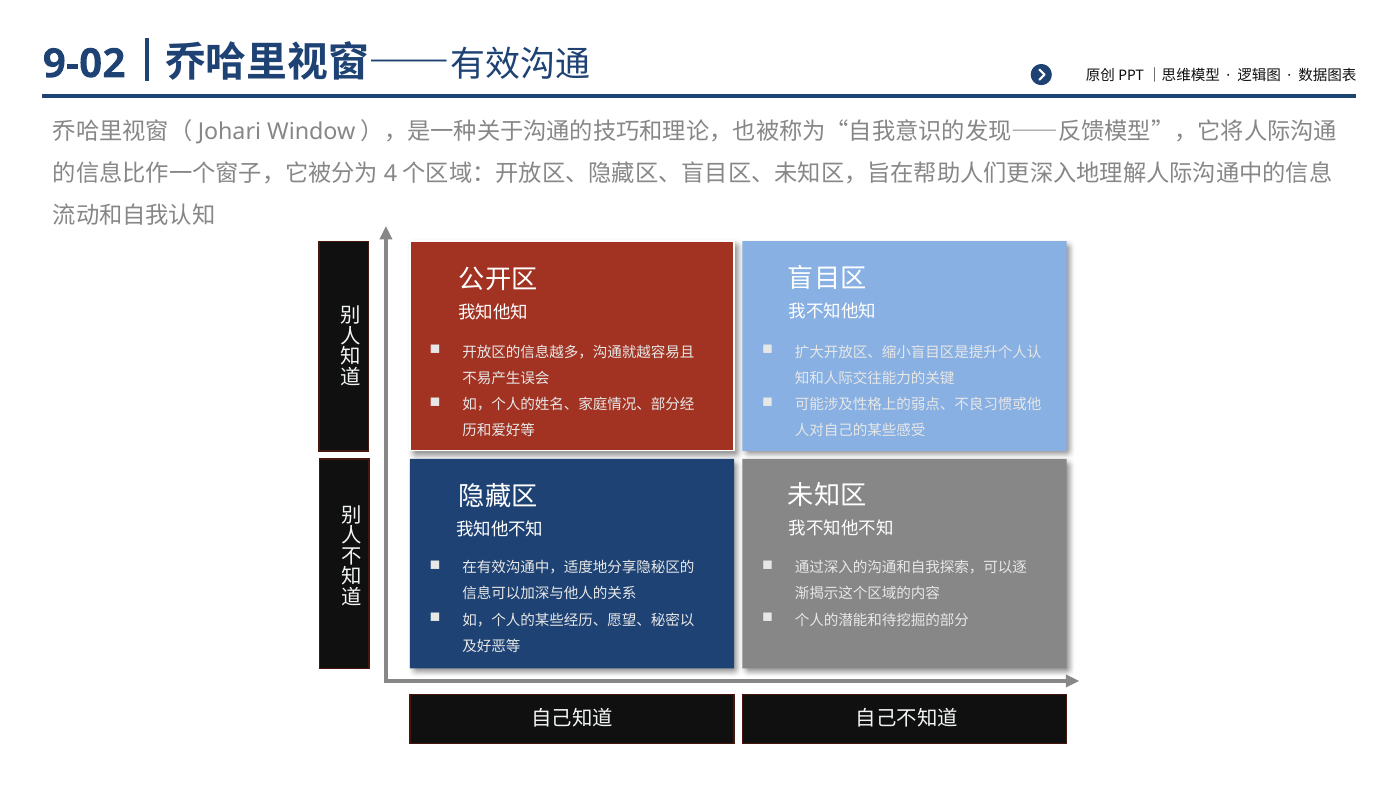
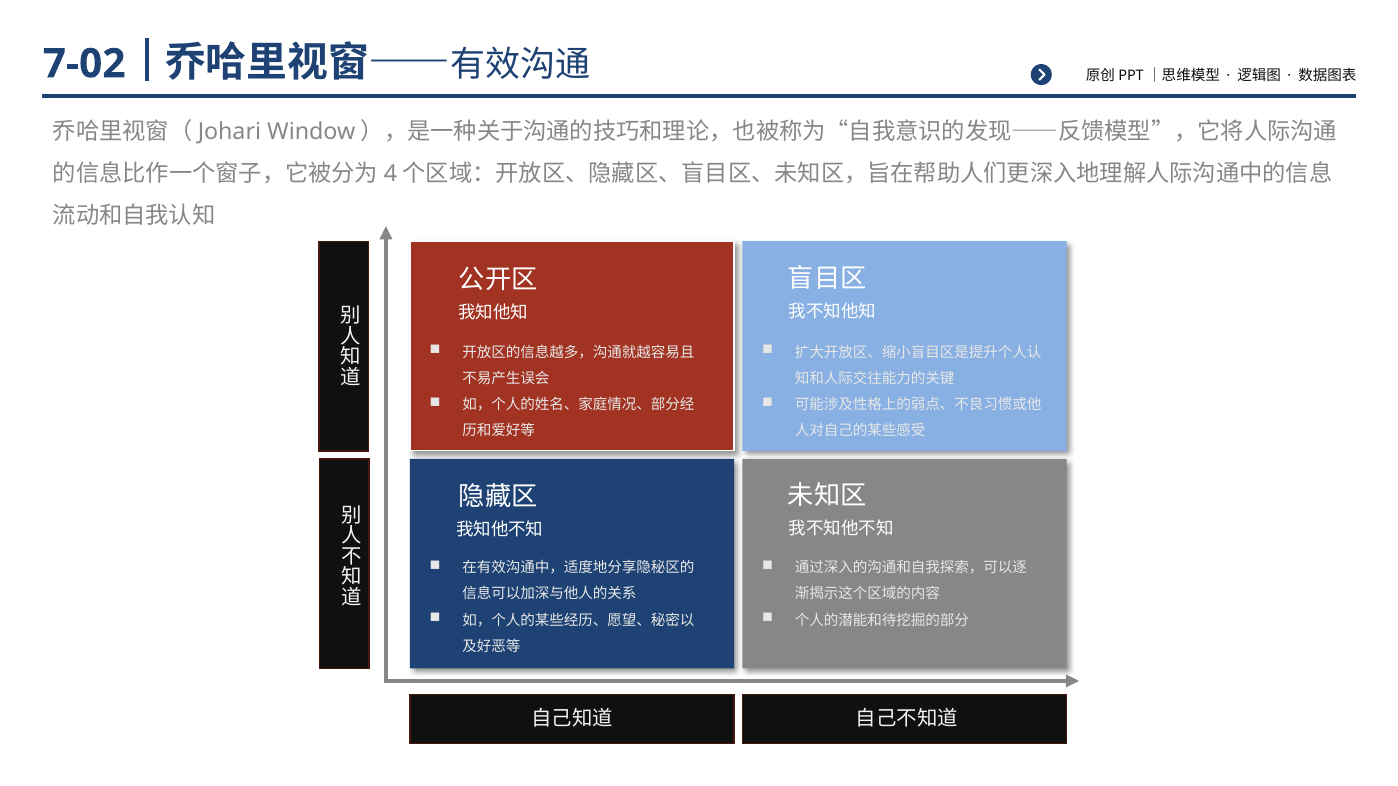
9-02: 9-02 -> 7-02
